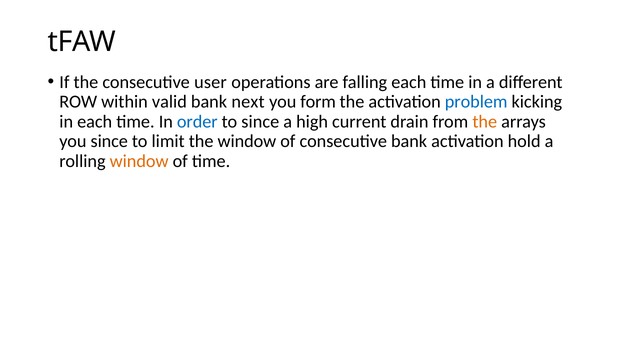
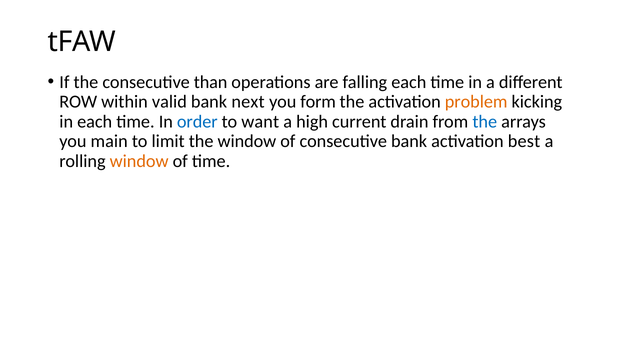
user: user -> than
problem colour: blue -> orange
to since: since -> want
the at (485, 121) colour: orange -> blue
you since: since -> main
hold: hold -> best
